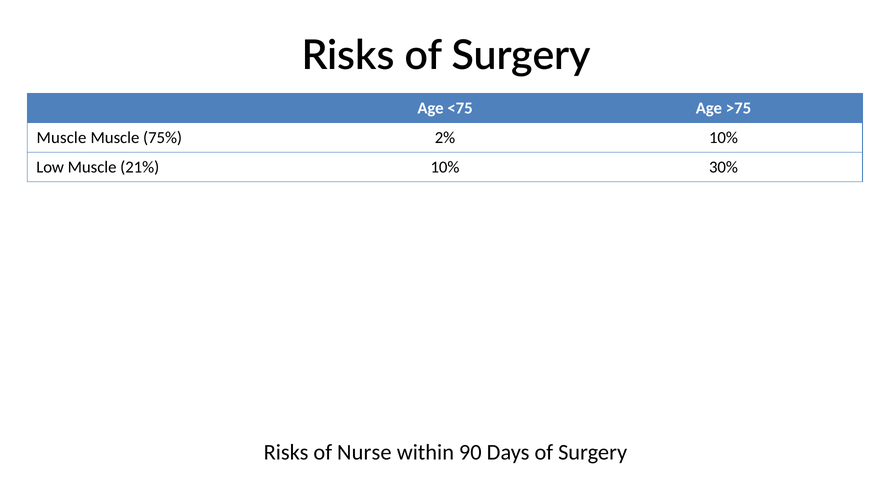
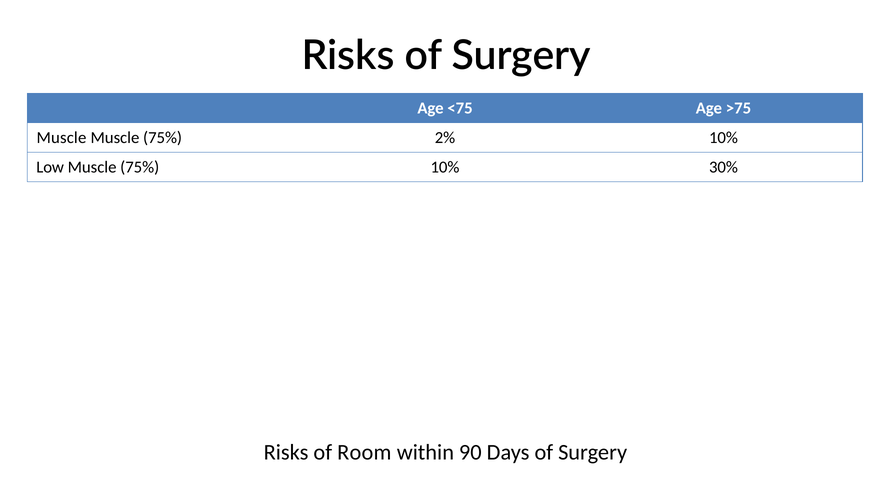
Low Muscle 21%: 21% -> 75%
Nurse: Nurse -> Room
